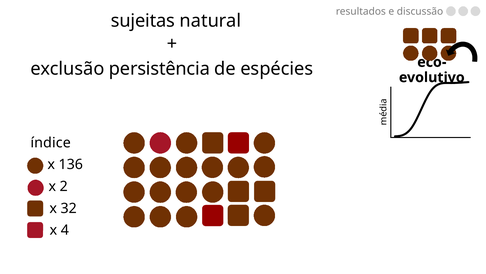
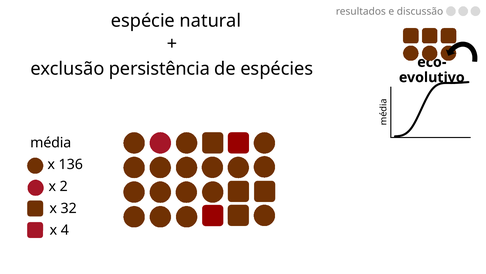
sujeitas: sujeitas -> espécie
índice: índice -> média
